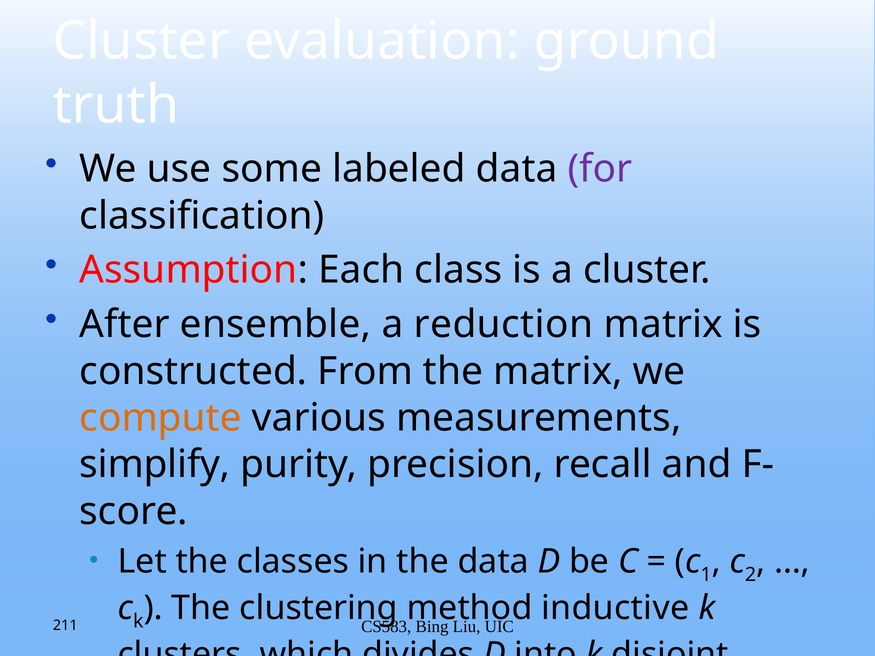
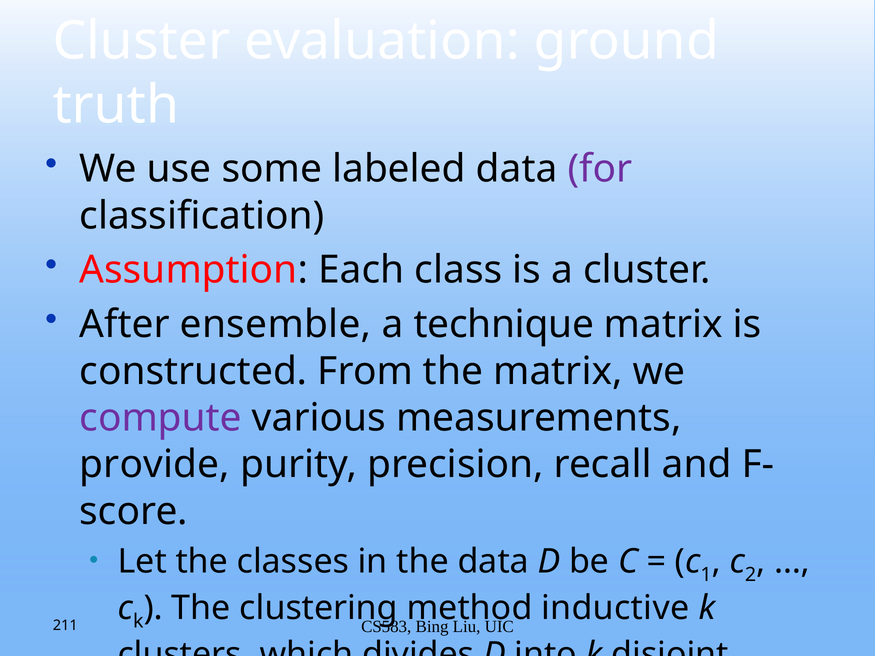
reduction: reduction -> technique
compute colour: orange -> purple
simplify: simplify -> provide
